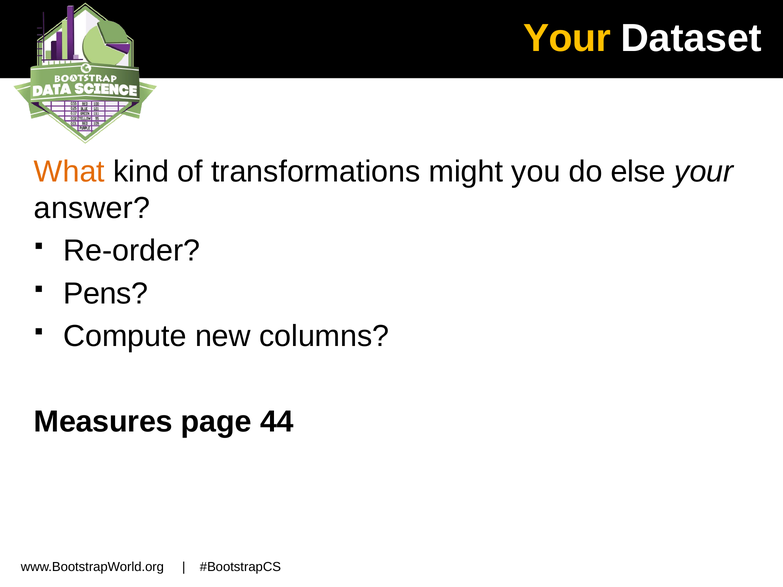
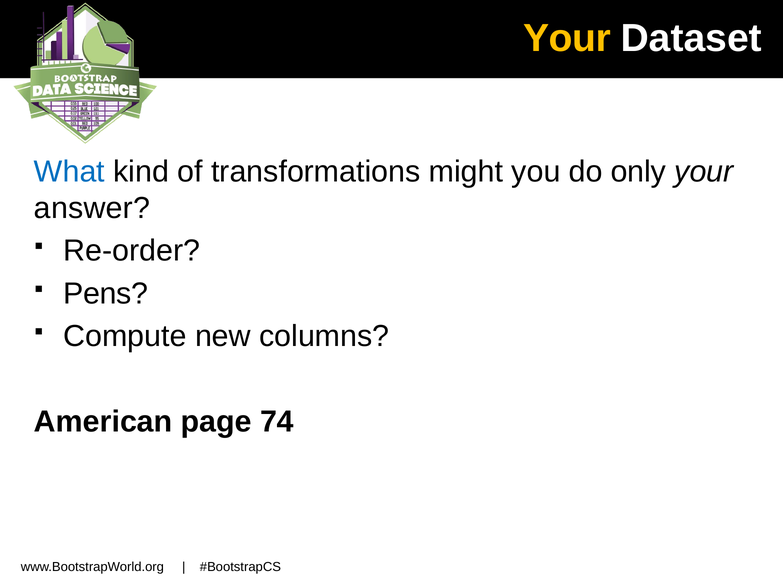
What colour: orange -> blue
else: else -> only
Measures: Measures -> American
44: 44 -> 74
